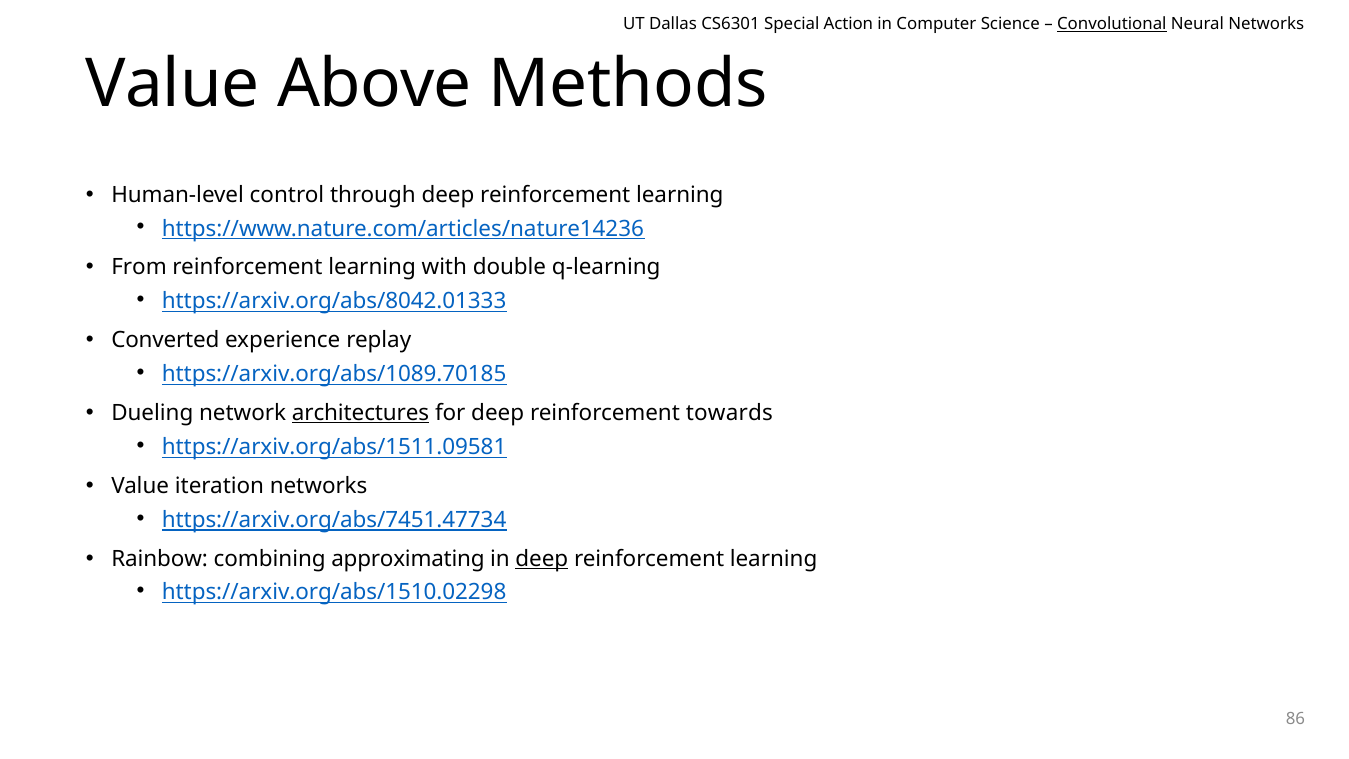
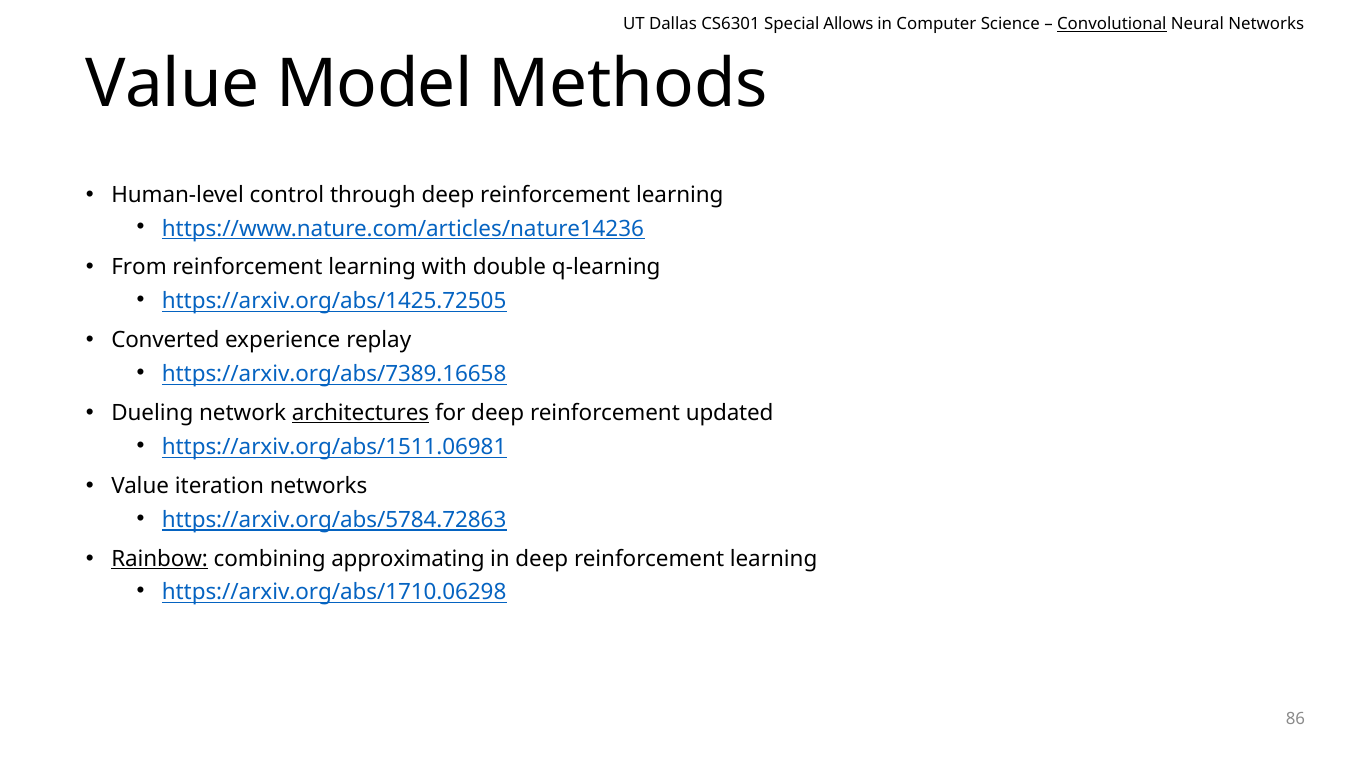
Action: Action -> Allows
Above: Above -> Model
https://arxiv.org/abs/8042.01333: https://arxiv.org/abs/8042.01333 -> https://arxiv.org/abs/1425.72505
https://arxiv.org/abs/1089.70185: https://arxiv.org/abs/1089.70185 -> https://arxiv.org/abs/7389.16658
towards: towards -> updated
https://arxiv.org/abs/1511.09581: https://arxiv.org/abs/1511.09581 -> https://arxiv.org/abs/1511.06981
https://arxiv.org/abs/7451.47734: https://arxiv.org/abs/7451.47734 -> https://arxiv.org/abs/5784.72863
Rainbow underline: none -> present
deep at (542, 559) underline: present -> none
https://arxiv.org/abs/1510.02298: https://arxiv.org/abs/1510.02298 -> https://arxiv.org/abs/1710.06298
